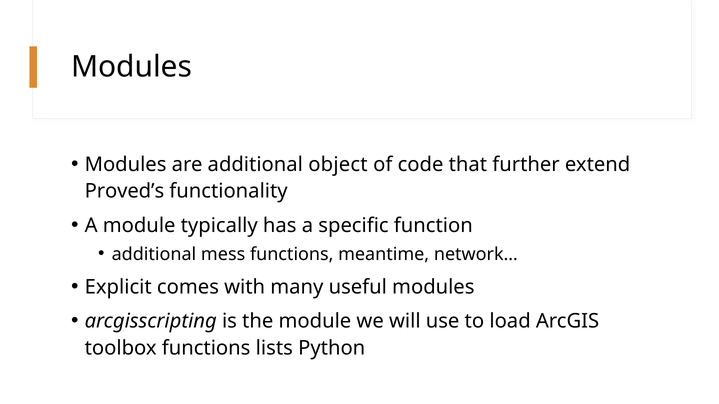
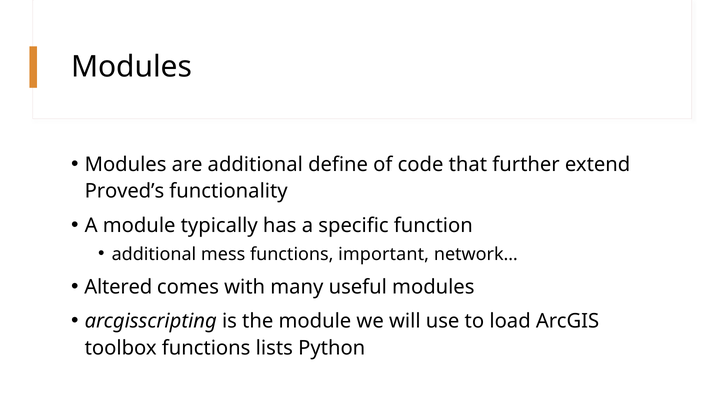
object: object -> define
meantime: meantime -> important
Explicit: Explicit -> Altered
